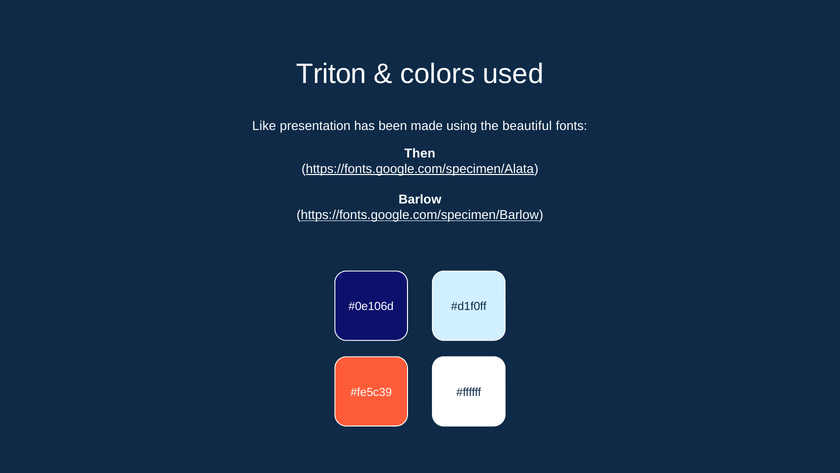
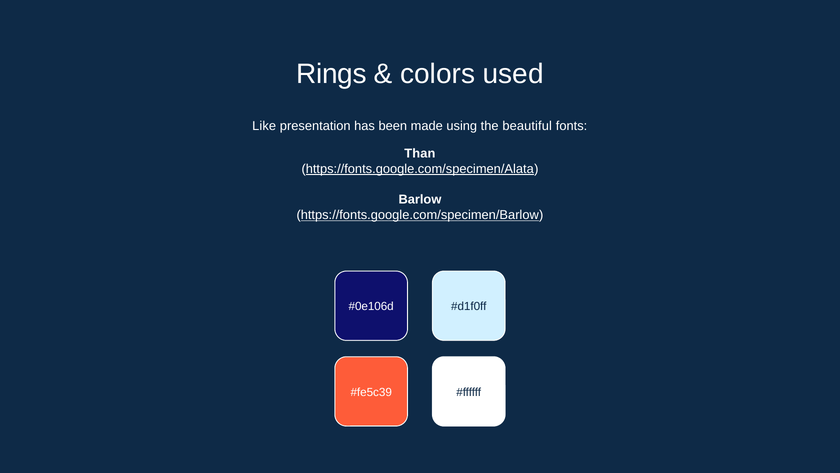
Triton: Triton -> Rings
Then: Then -> Than
